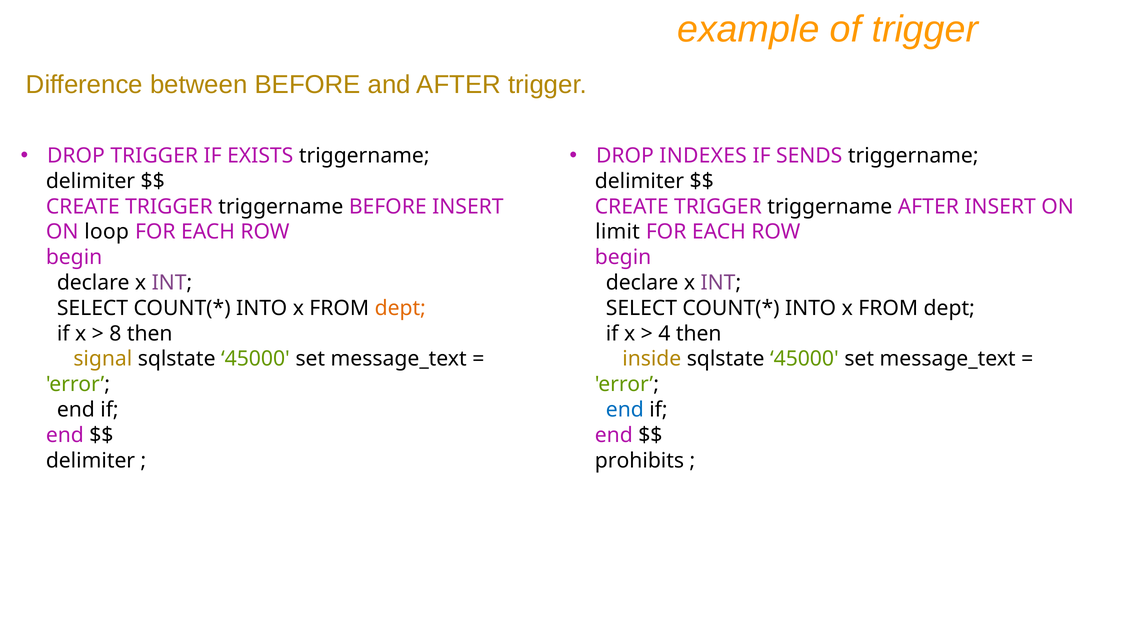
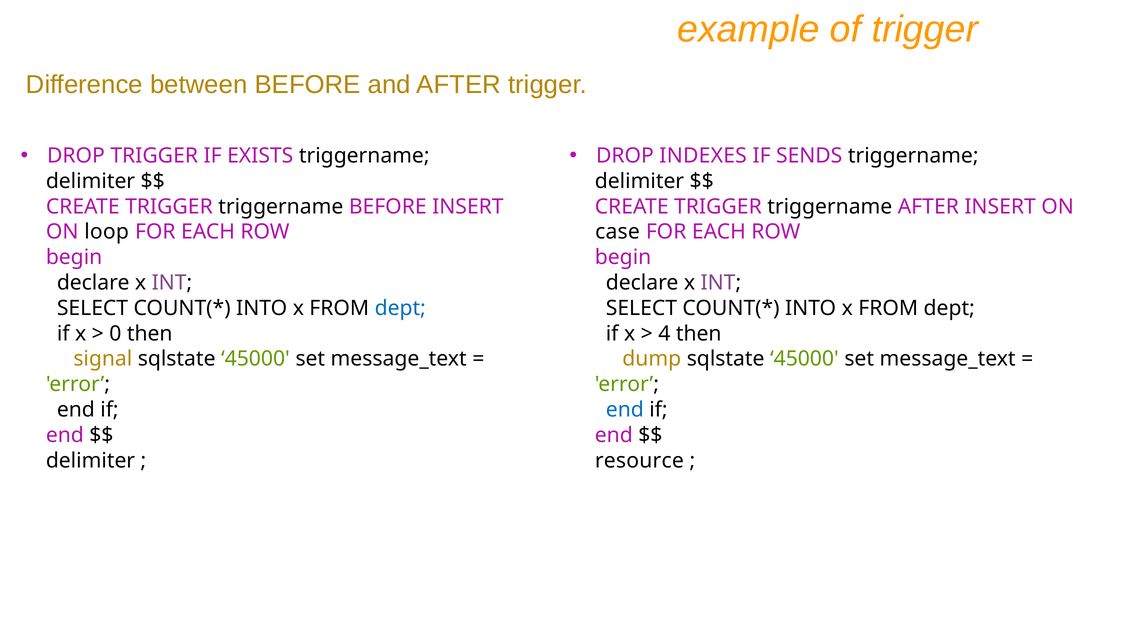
limit: limit -> case
dept at (400, 308) colour: orange -> blue
8: 8 -> 0
inside: inside -> dump
prohibits: prohibits -> resource
